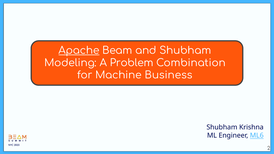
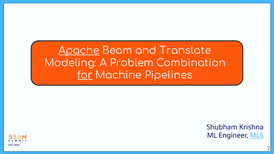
and Shubham: Shubham -> Translate
for underline: none -> present
Business: Business -> Pipelines
